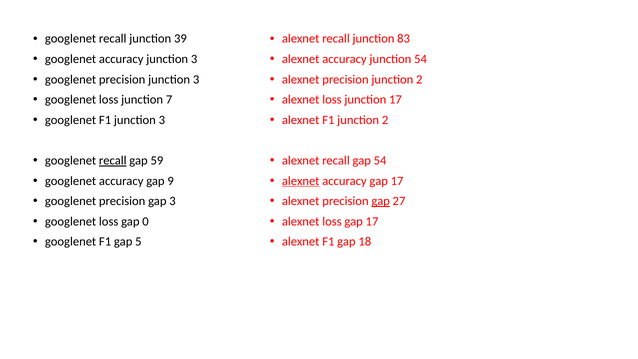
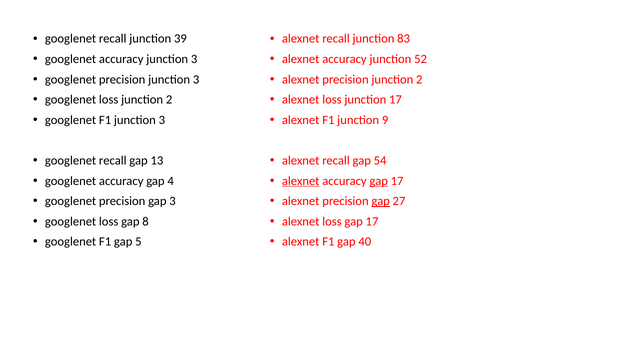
junction 54: 54 -> 52
loss junction 7: 7 -> 2
F1 junction 2: 2 -> 9
recall at (113, 160) underline: present -> none
59: 59 -> 13
9: 9 -> 4
gap at (379, 181) underline: none -> present
0: 0 -> 8
18: 18 -> 40
